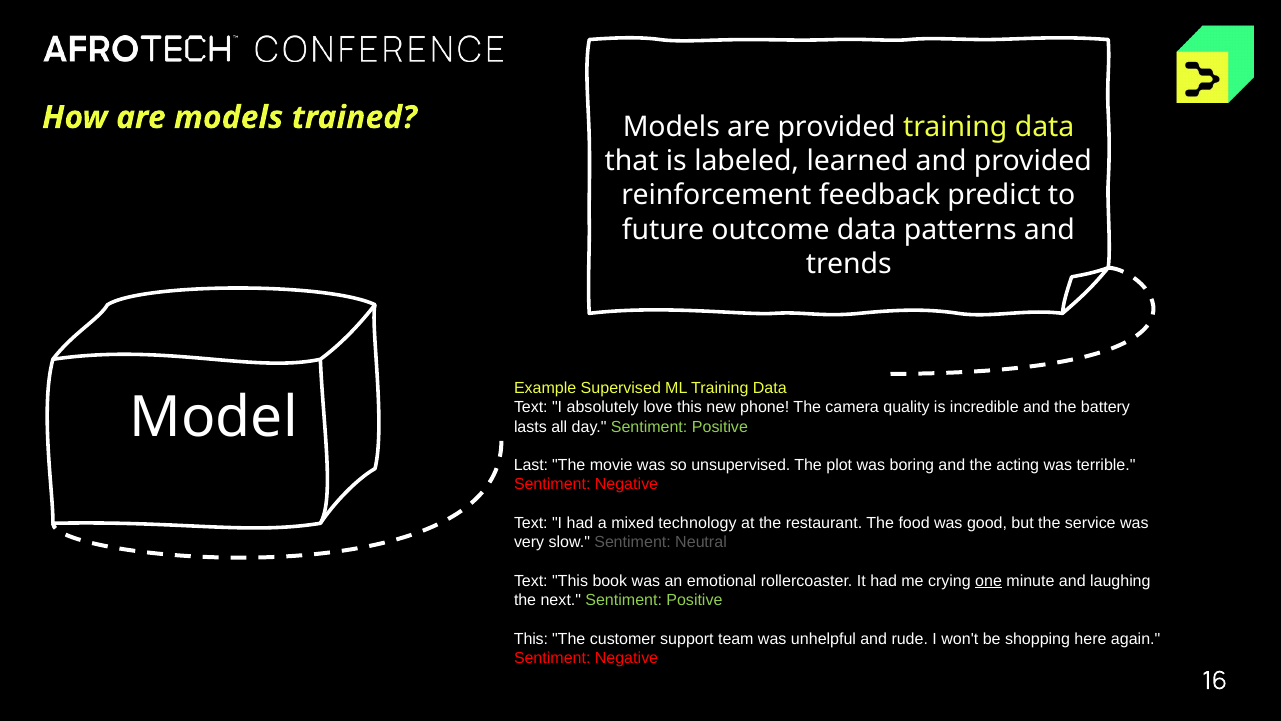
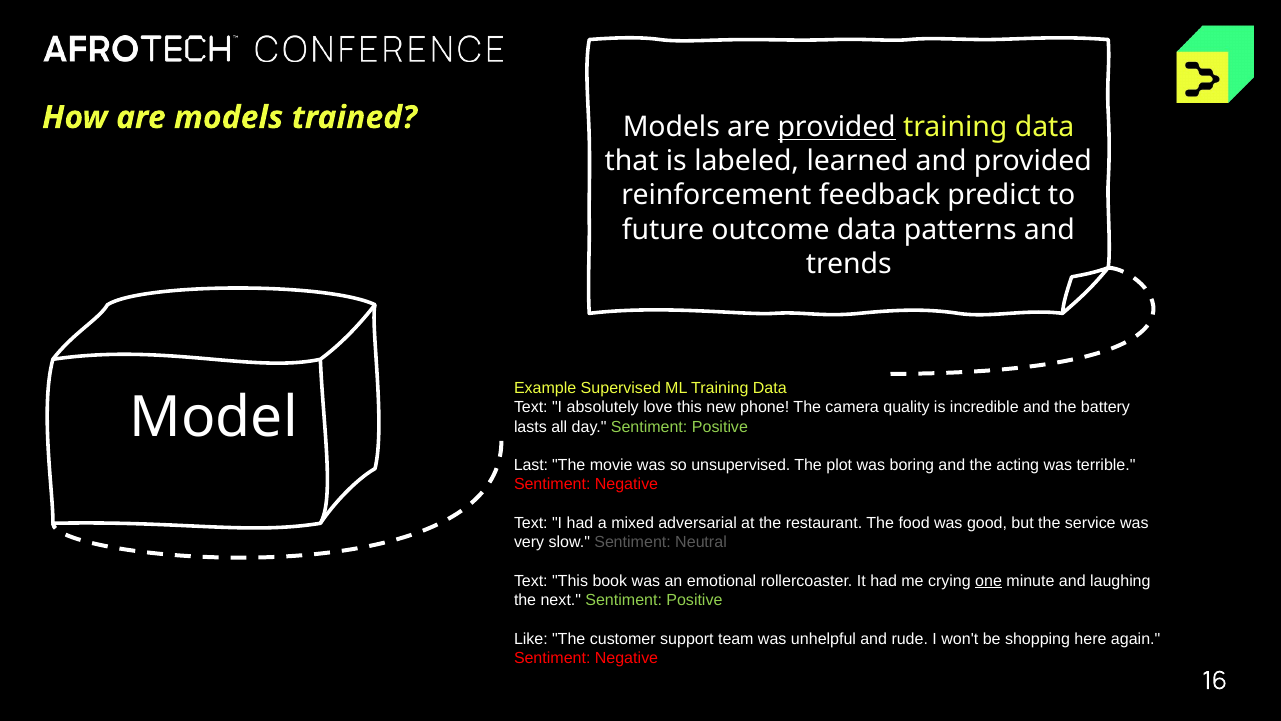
provided at (837, 127) underline: none -> present
technology: technology -> adversarial
This at (531, 638): This -> Like
